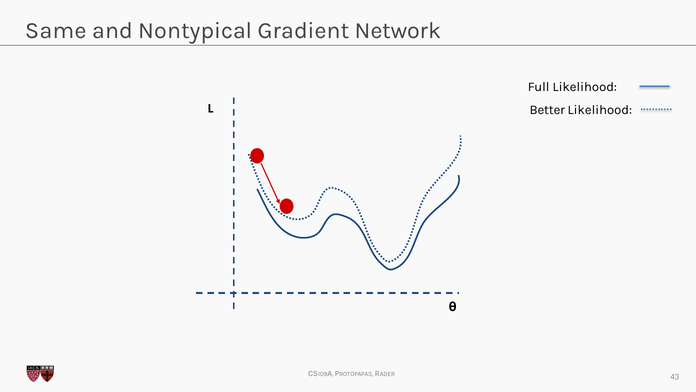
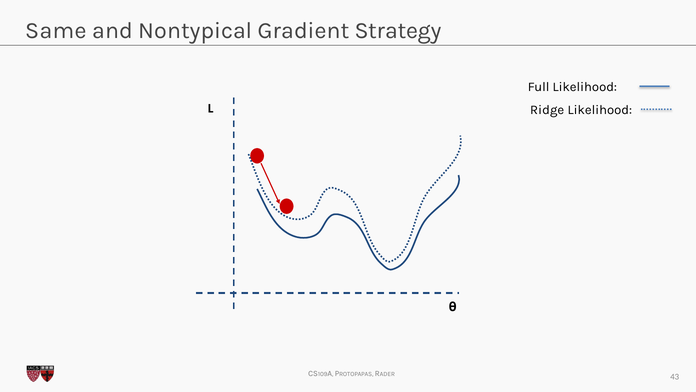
Network: Network -> Strategy
Better: Better -> Ridge
